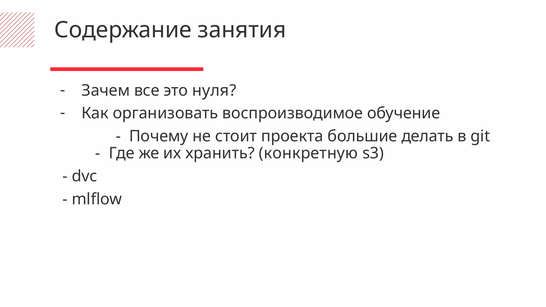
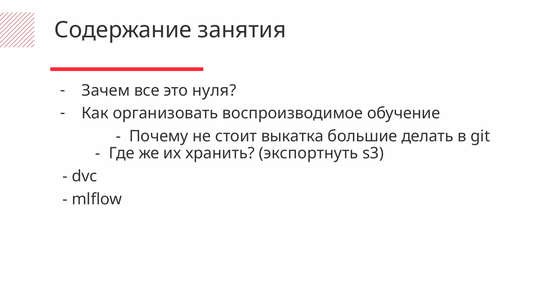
проекта: проекта -> выкатка
конкретную: конкретную -> экспортнуть
